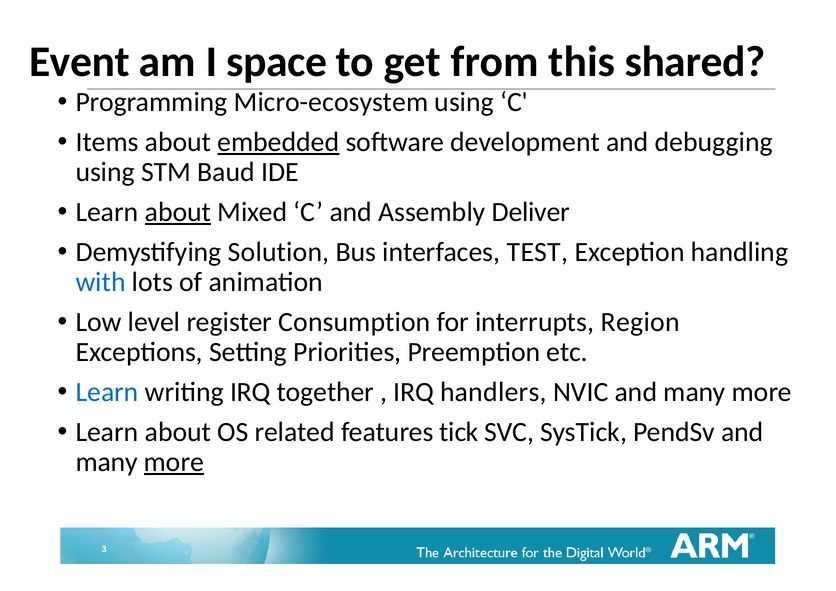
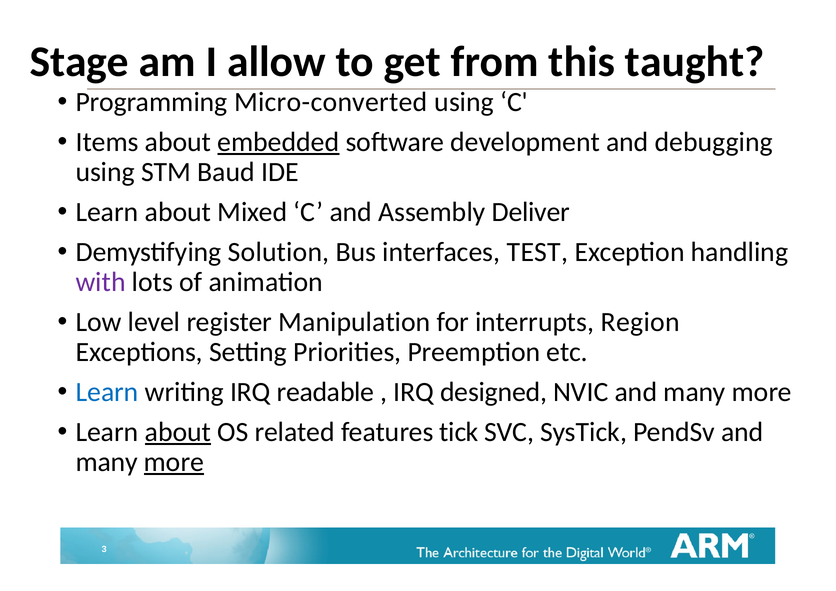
Event: Event -> Stage
space: space -> allow
shared: shared -> taught
Micro-ecosystem: Micro-ecosystem -> Micro-converted
about at (178, 212) underline: present -> none
with colour: blue -> purple
Consumption: Consumption -> Manipulation
together: together -> readable
handlers: handlers -> designed
about at (178, 432) underline: none -> present
